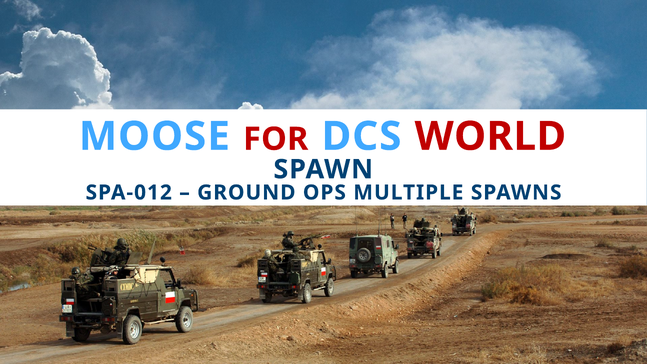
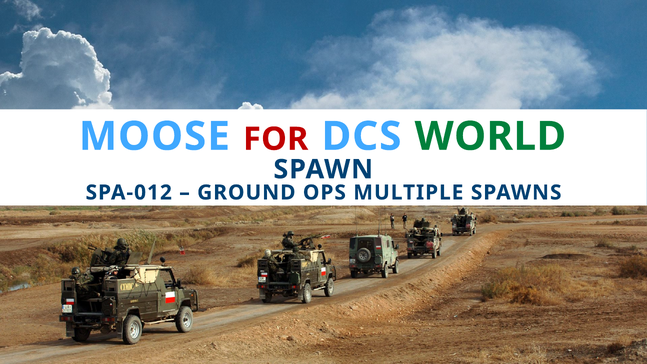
WORLD colour: red -> green
